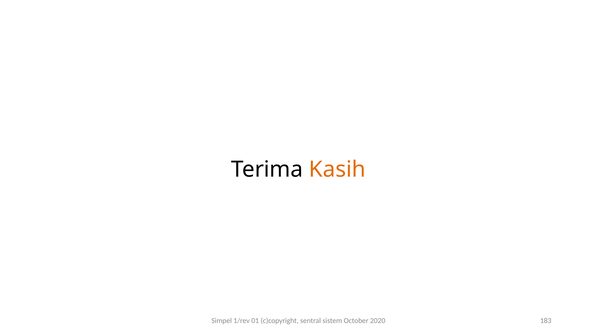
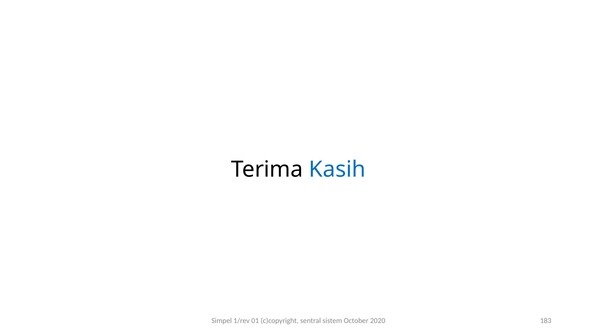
Kasih colour: orange -> blue
